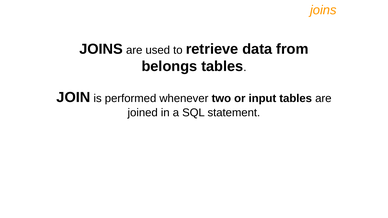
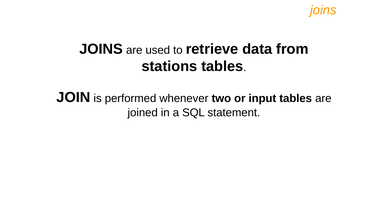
belongs: belongs -> stations
